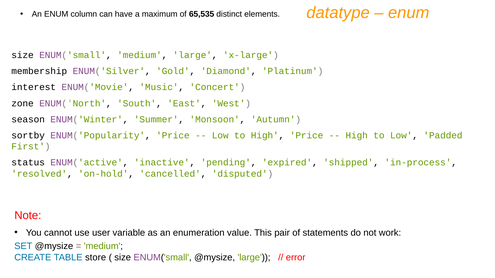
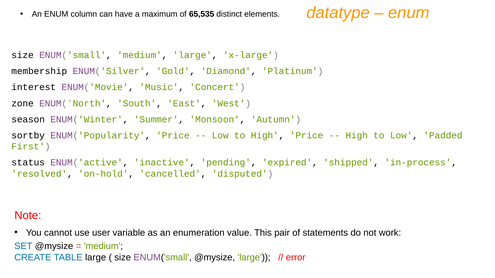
TABLE store: store -> large
